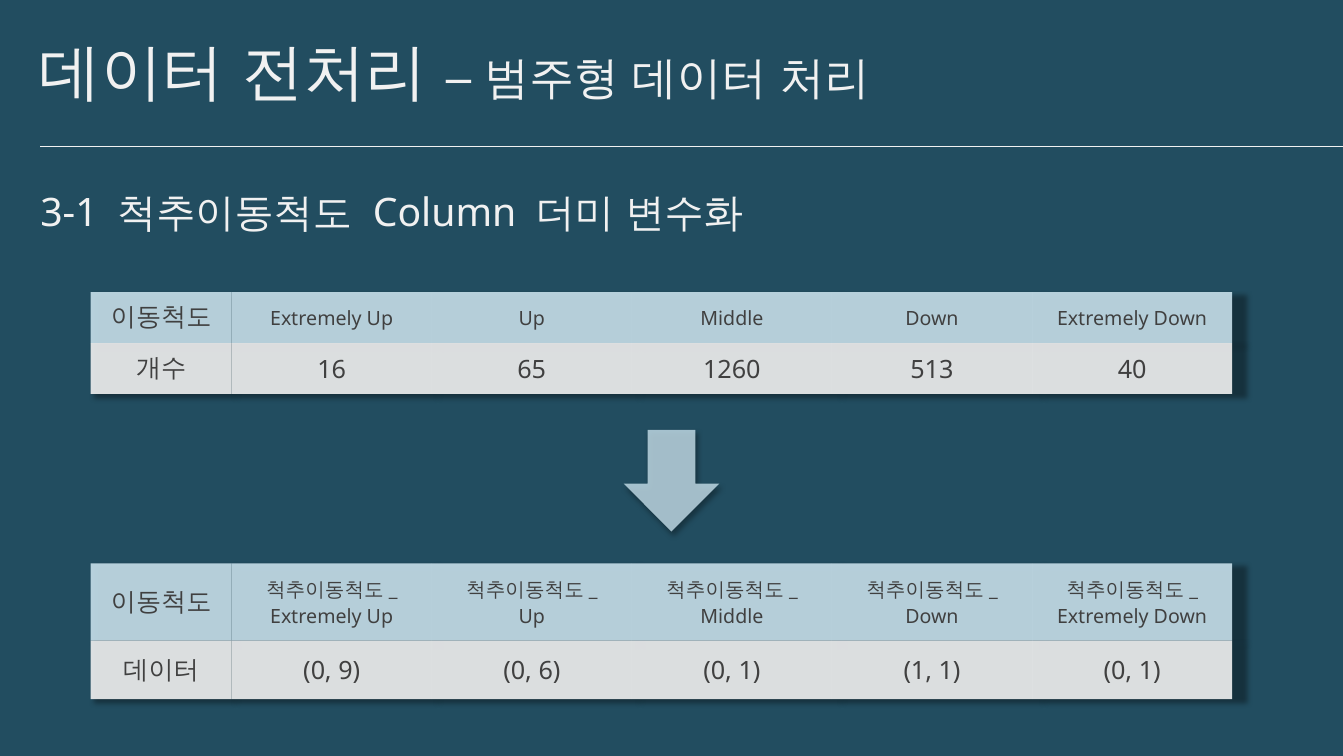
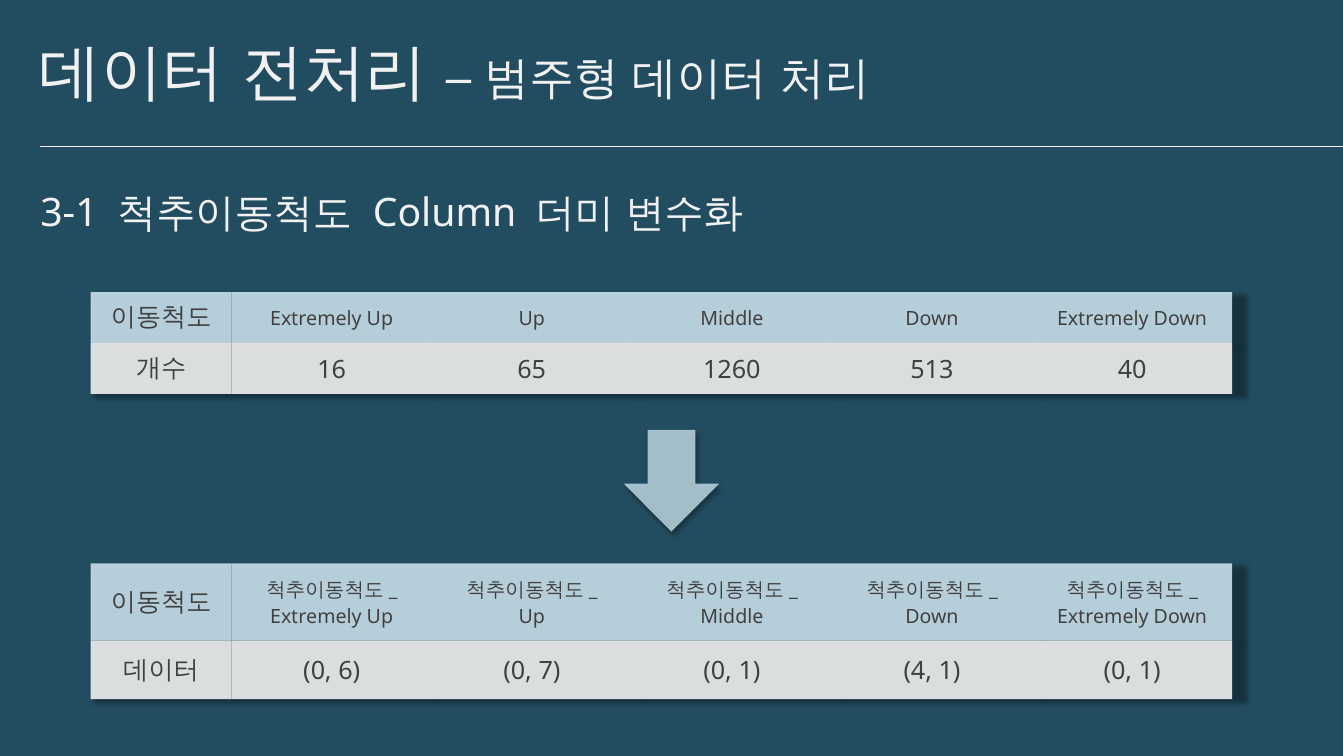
9: 9 -> 6
6: 6 -> 7
0 1 1: 1 -> 4
